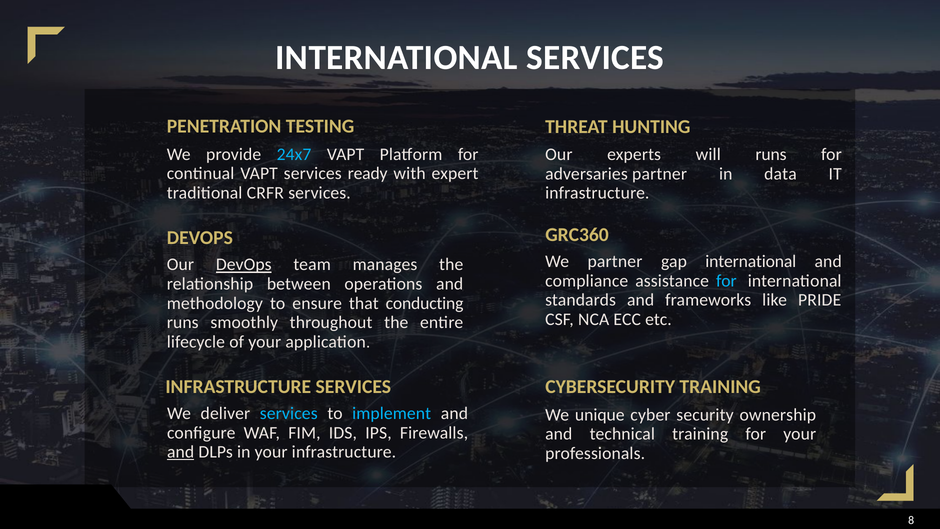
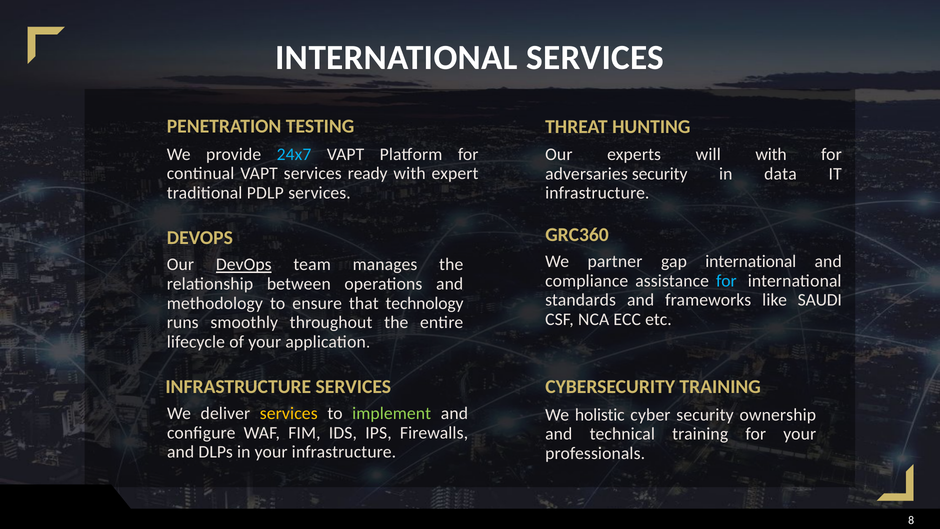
will runs: runs -> with
adversaries partner: partner -> security
CRFR: CRFR -> PDLP
PRIDE: PRIDE -> SAUDI
conducting: conducting -> technology
services at (289, 413) colour: light blue -> yellow
implement colour: light blue -> light green
unique: unique -> holistic
and at (181, 452) underline: present -> none
